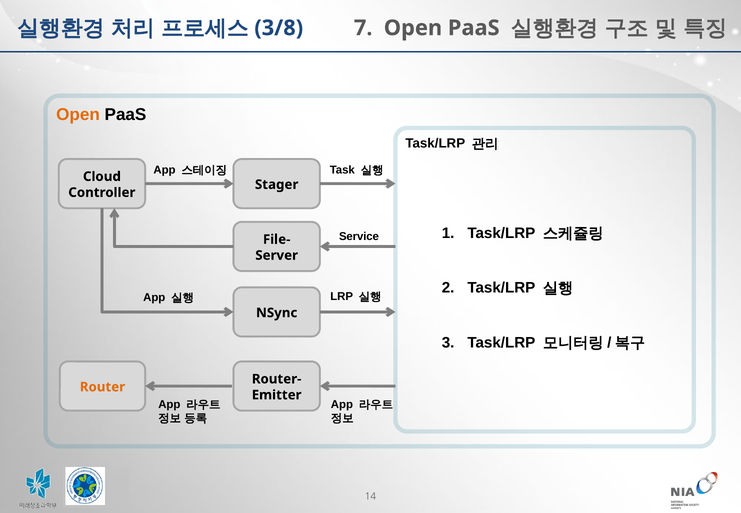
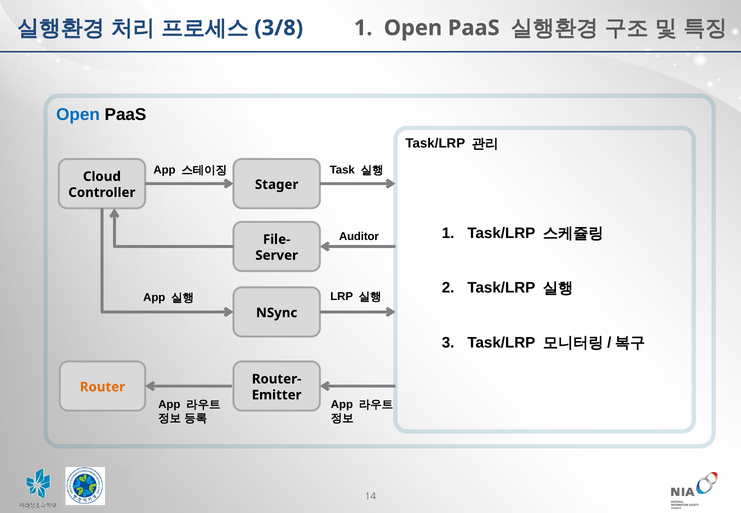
7 at (363, 28): 7 -> 1
Open at (78, 115) colour: orange -> blue
Service: Service -> Auditor
